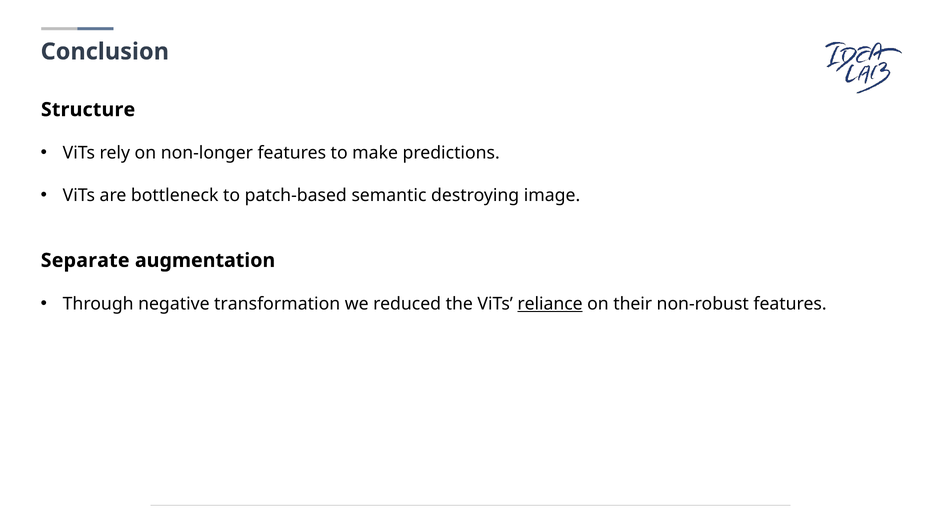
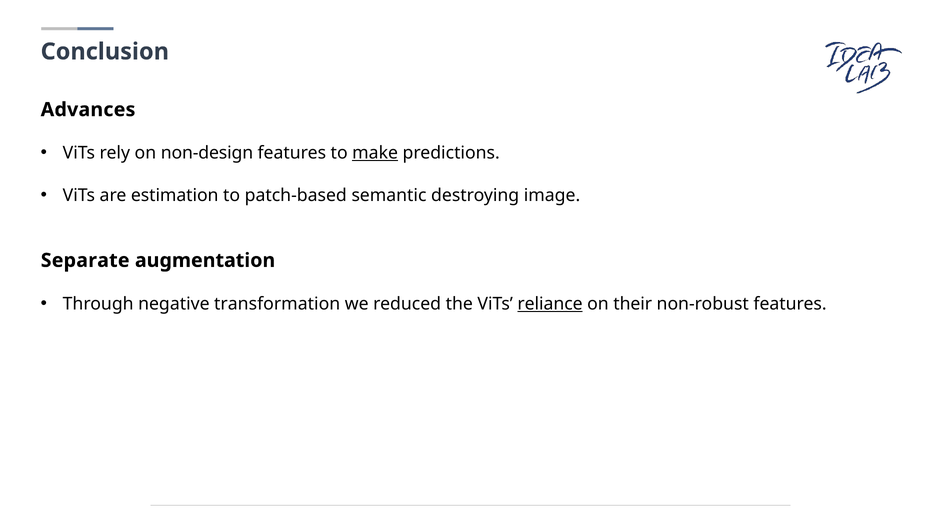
Structure: Structure -> Advances
non-longer: non-longer -> non-design
make underline: none -> present
bottleneck: bottleneck -> estimation
